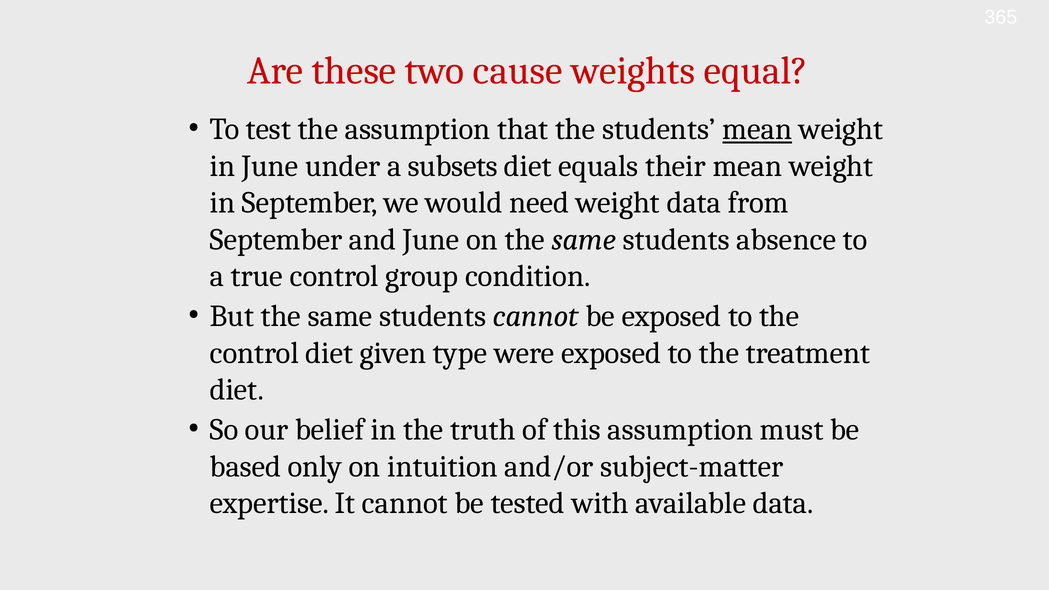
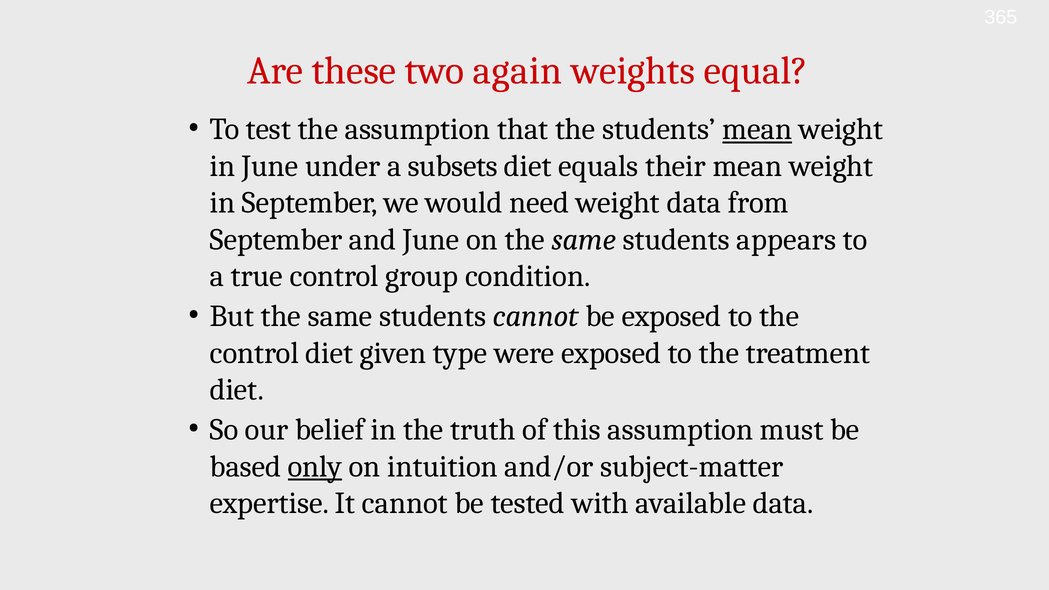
cause: cause -> again
absence: absence -> appears
only underline: none -> present
